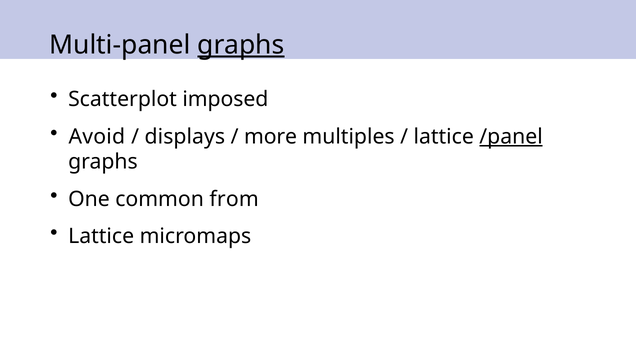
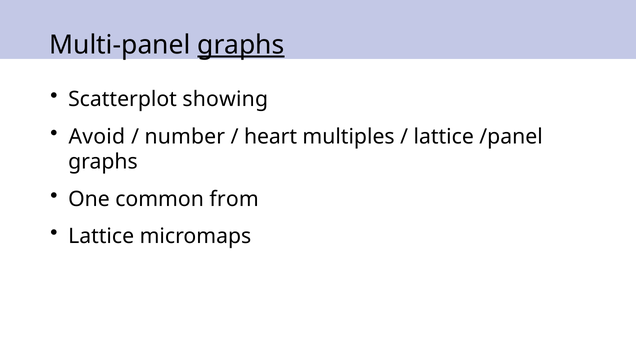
imposed: imposed -> showing
displays: displays -> number
more: more -> heart
/panel underline: present -> none
